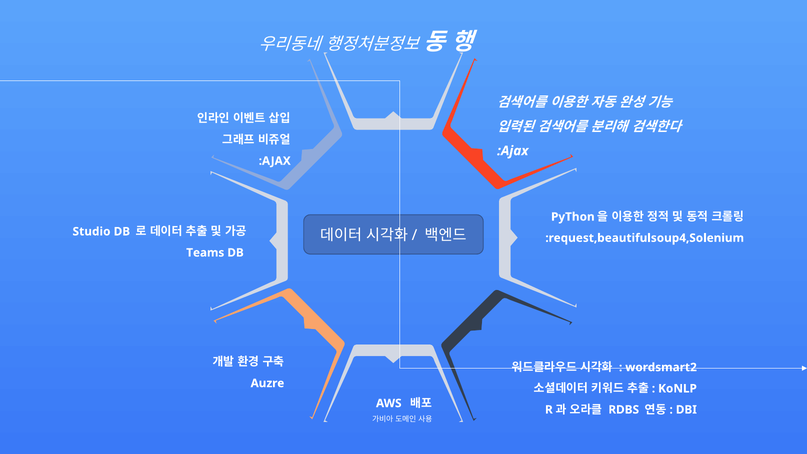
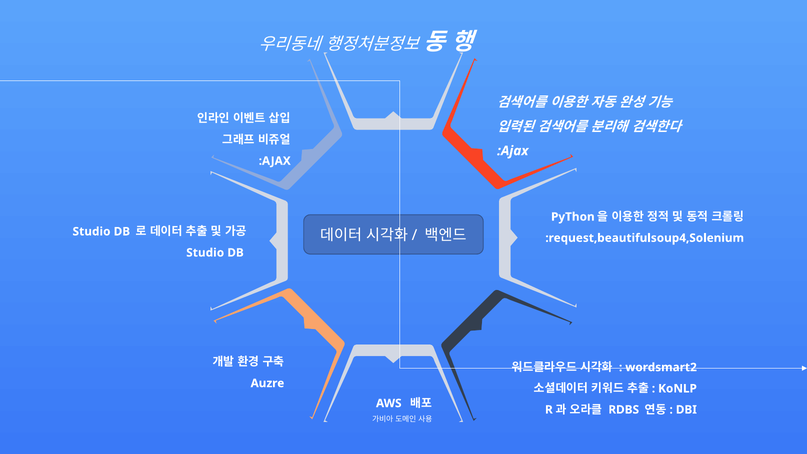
Teams at (205, 253): Teams -> Studio
